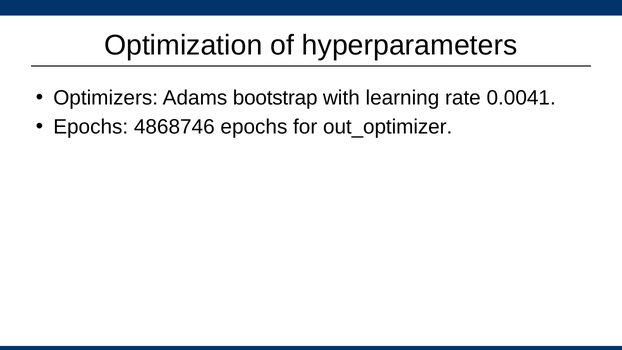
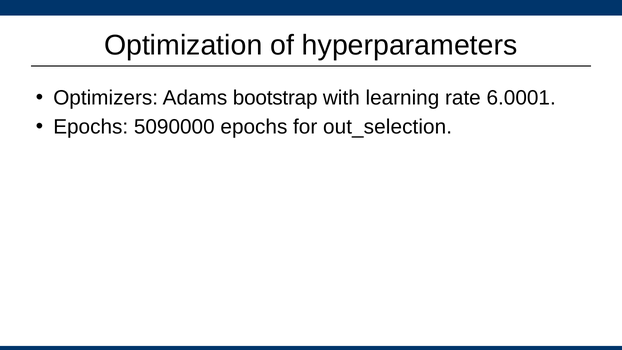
0.0041: 0.0041 -> 6.0001
4868746: 4868746 -> 5090000
out_optimizer: out_optimizer -> out_selection
